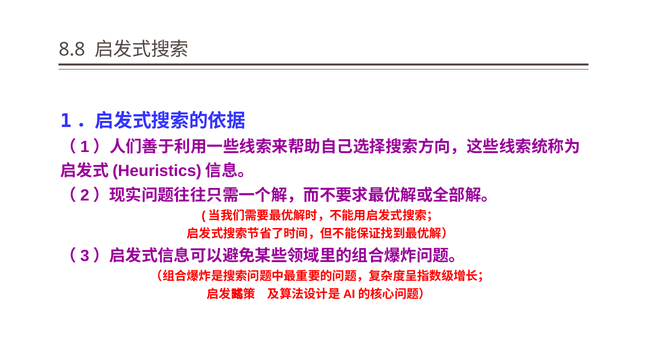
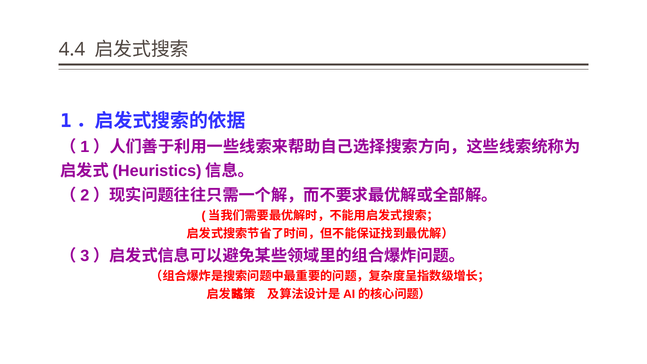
8.8: 8.8 -> 4.4
